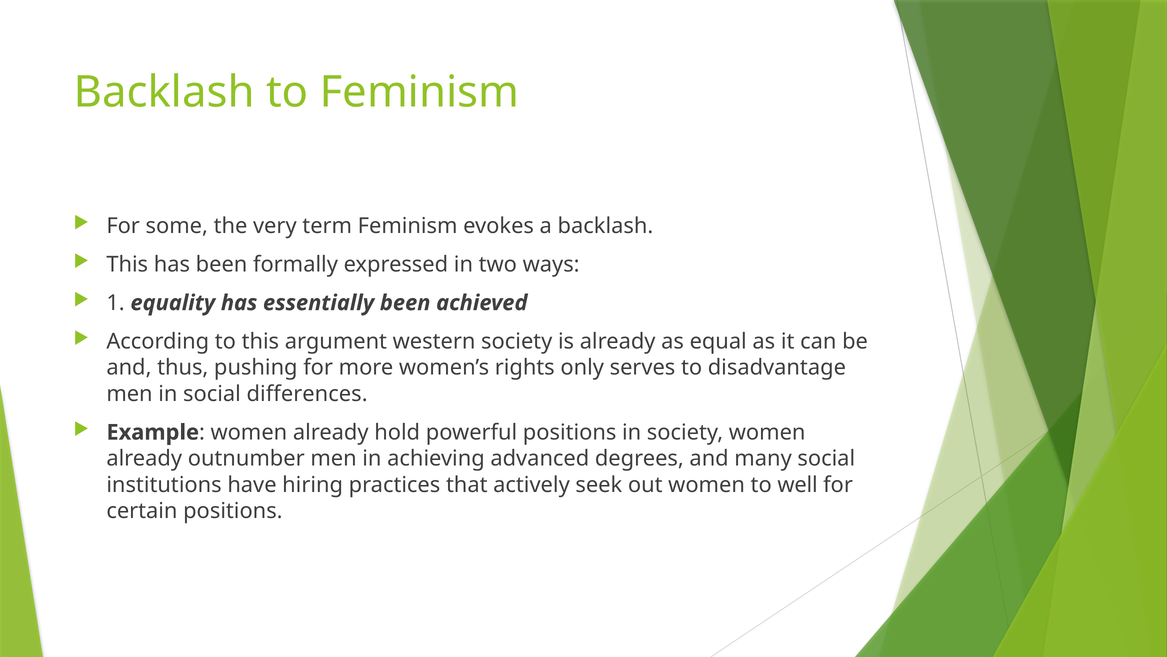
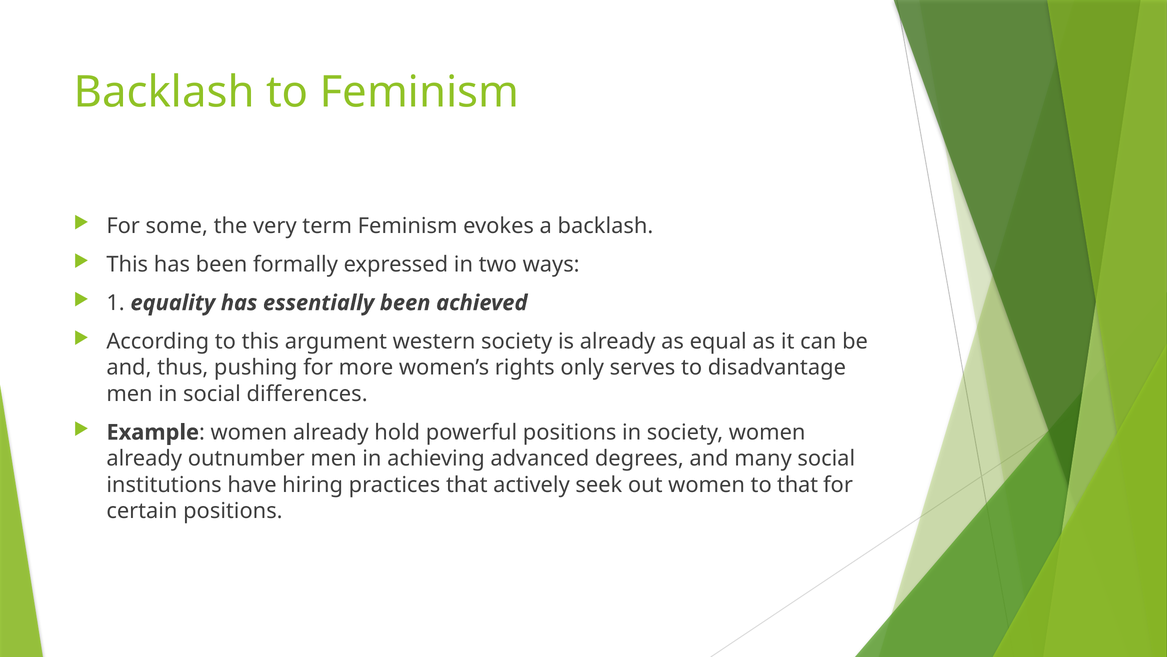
to well: well -> that
